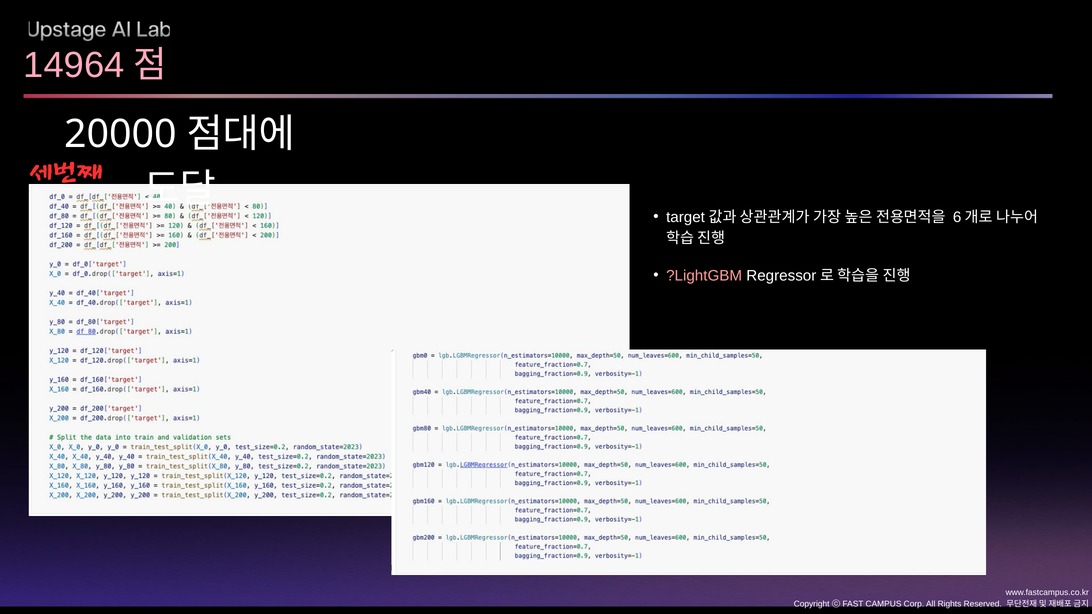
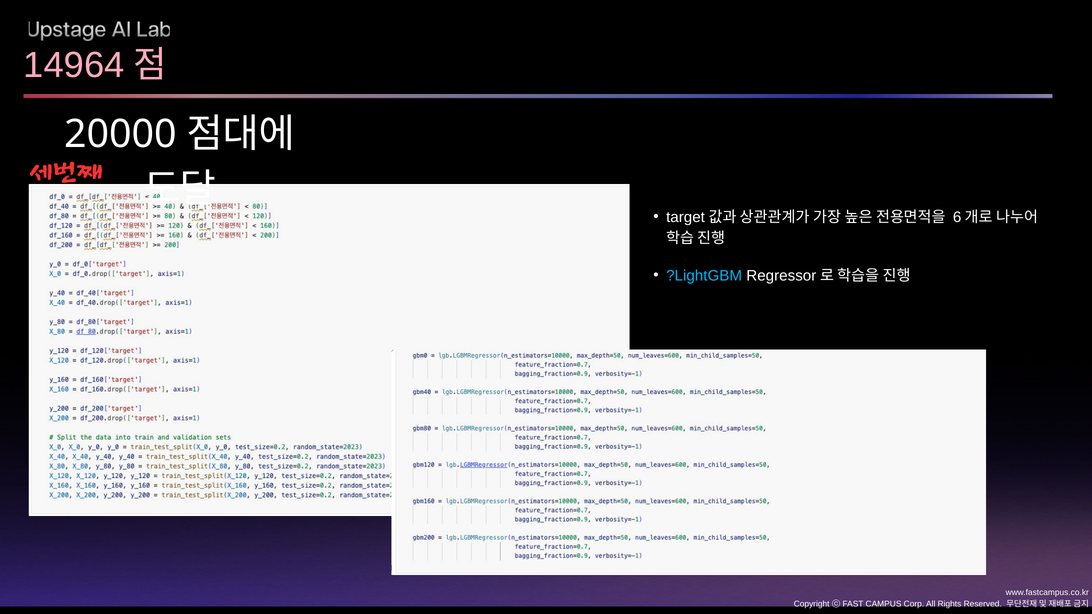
?LightGBM colour: pink -> light blue
